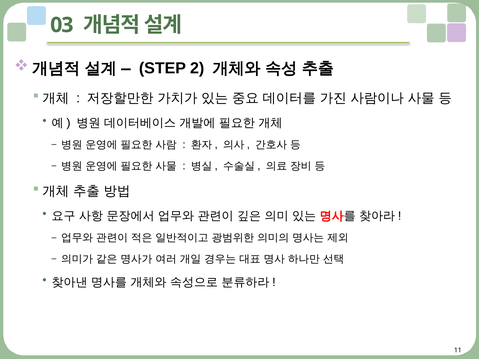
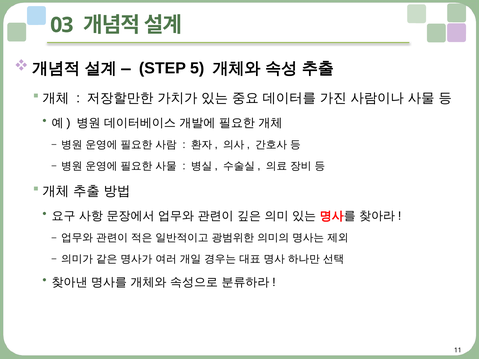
2: 2 -> 5
